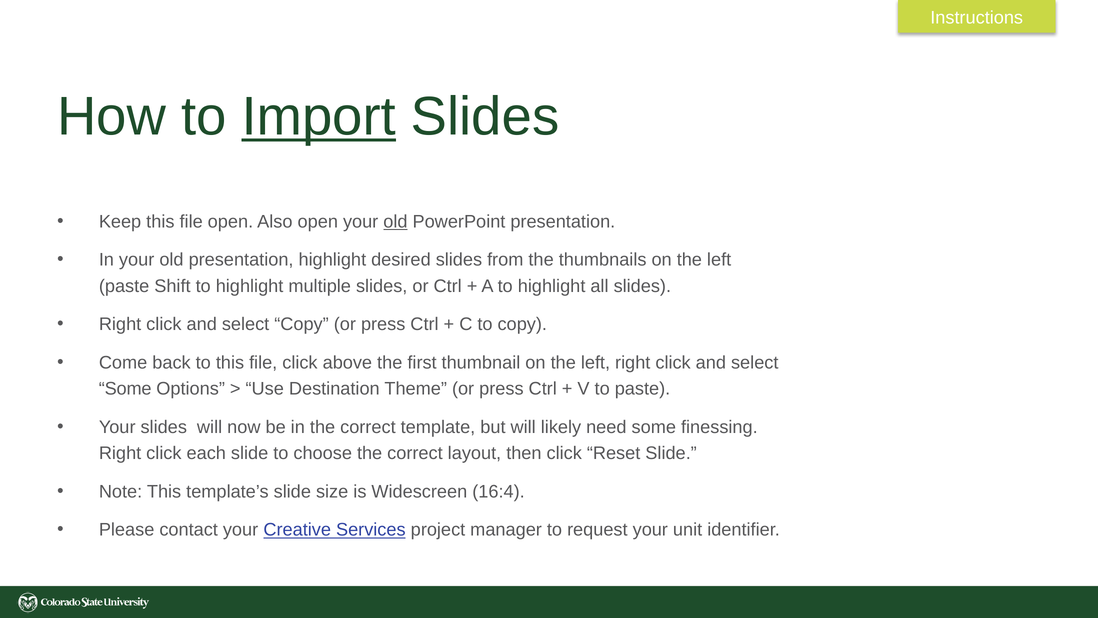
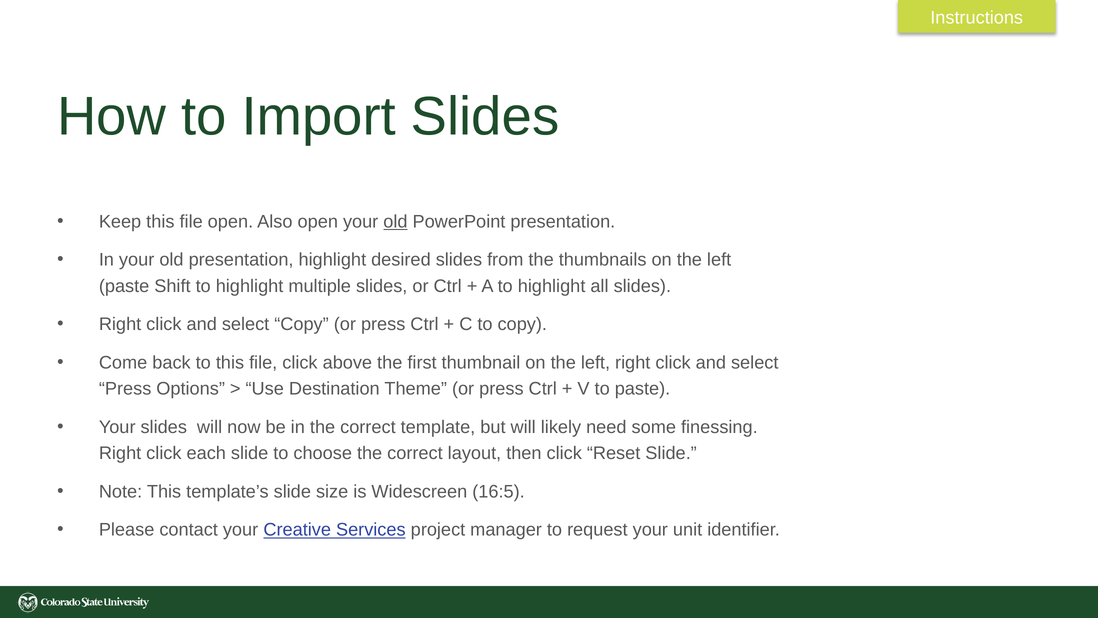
Import underline: present -> none
Some at (125, 389): Some -> Press
16:4: 16:4 -> 16:5
